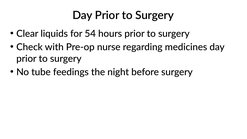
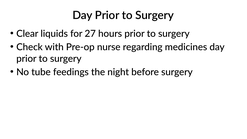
54: 54 -> 27
